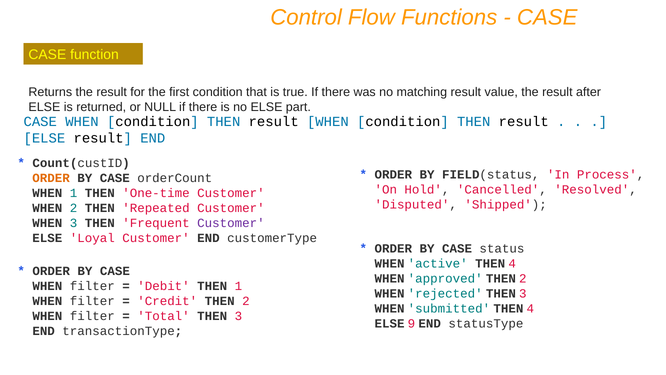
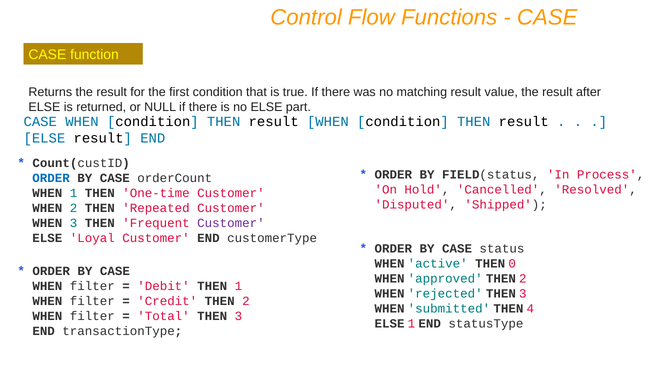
ORDER at (51, 178) colour: orange -> blue
active THEN 4: 4 -> 0
ELSE 9: 9 -> 1
